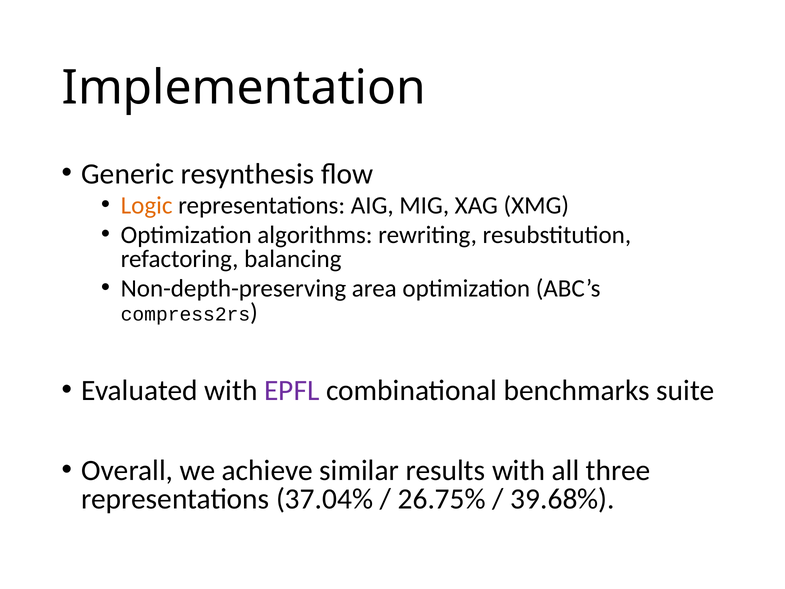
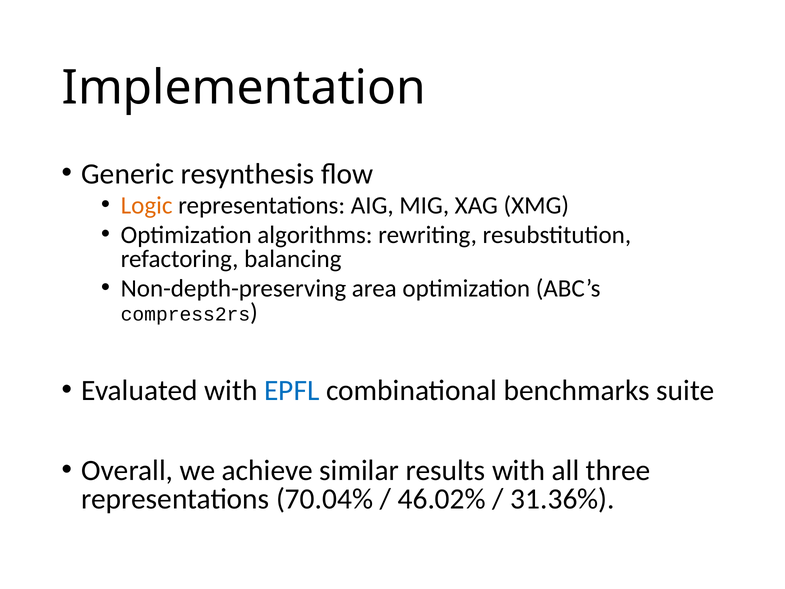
EPFL colour: purple -> blue
37.04%: 37.04% -> 70.04%
26.75%: 26.75% -> 46.02%
39.68%: 39.68% -> 31.36%
